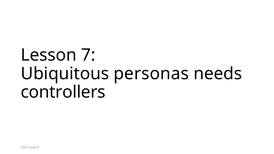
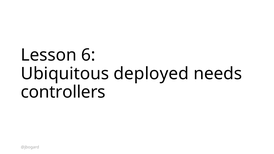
7: 7 -> 6
personas: personas -> deployed
